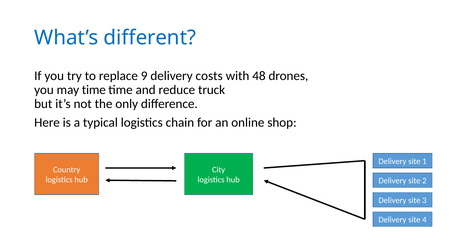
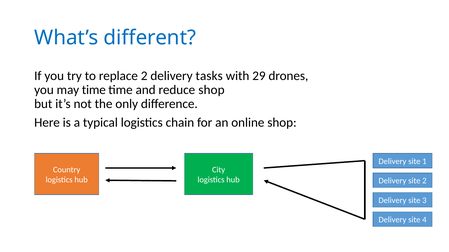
replace 9: 9 -> 2
costs: costs -> tasks
48: 48 -> 29
reduce truck: truck -> shop
